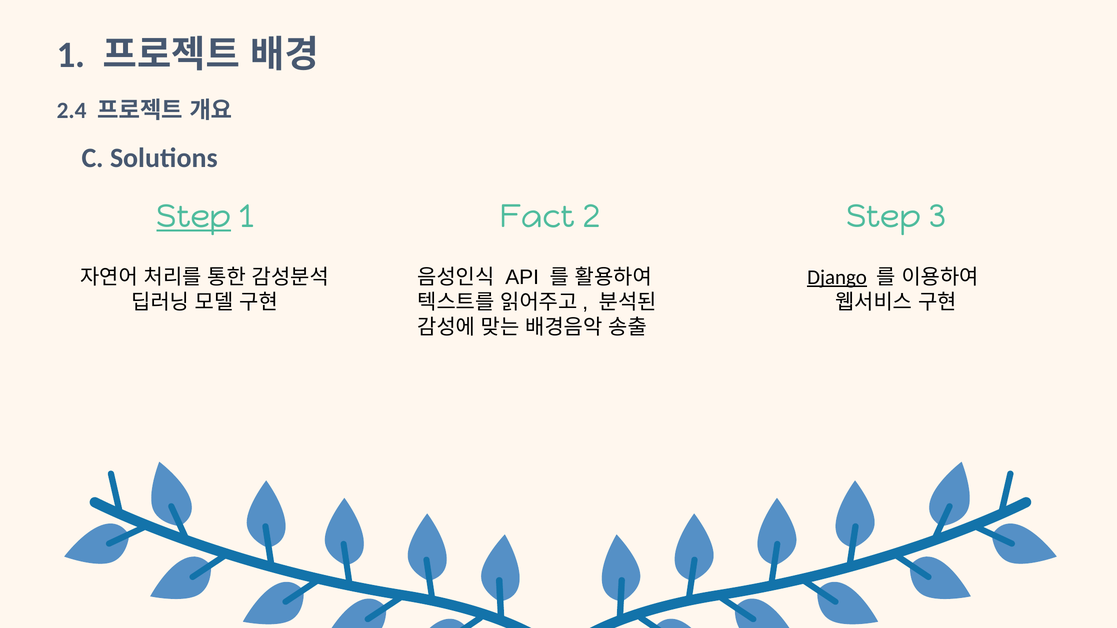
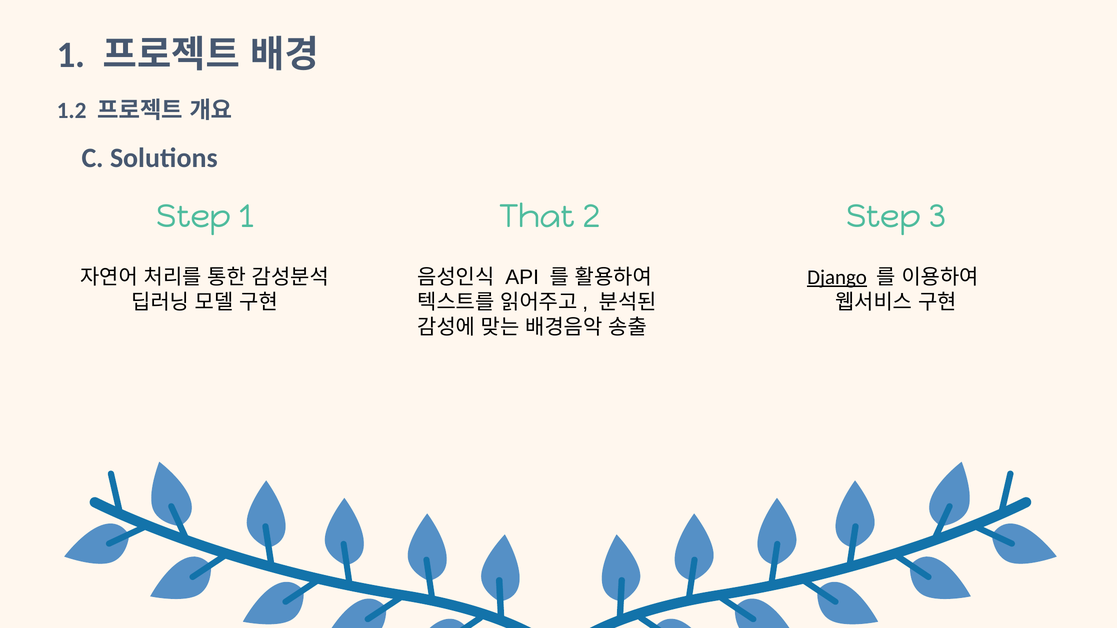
2.4: 2.4 -> 1.2
Step at (194, 217) underline: present -> none
Fact: Fact -> That
